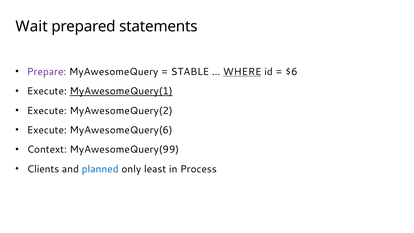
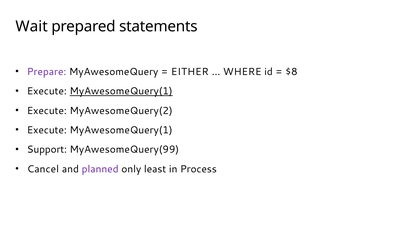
STABLE: STABLE -> EITHER
WHERE underline: present -> none
$6: $6 -> $8
MyAwesomeQuery(6 at (121, 130): MyAwesomeQuery(6 -> MyAwesomeQuery(1
Context: Context -> Support
Clients: Clients -> Cancel
planned colour: blue -> purple
